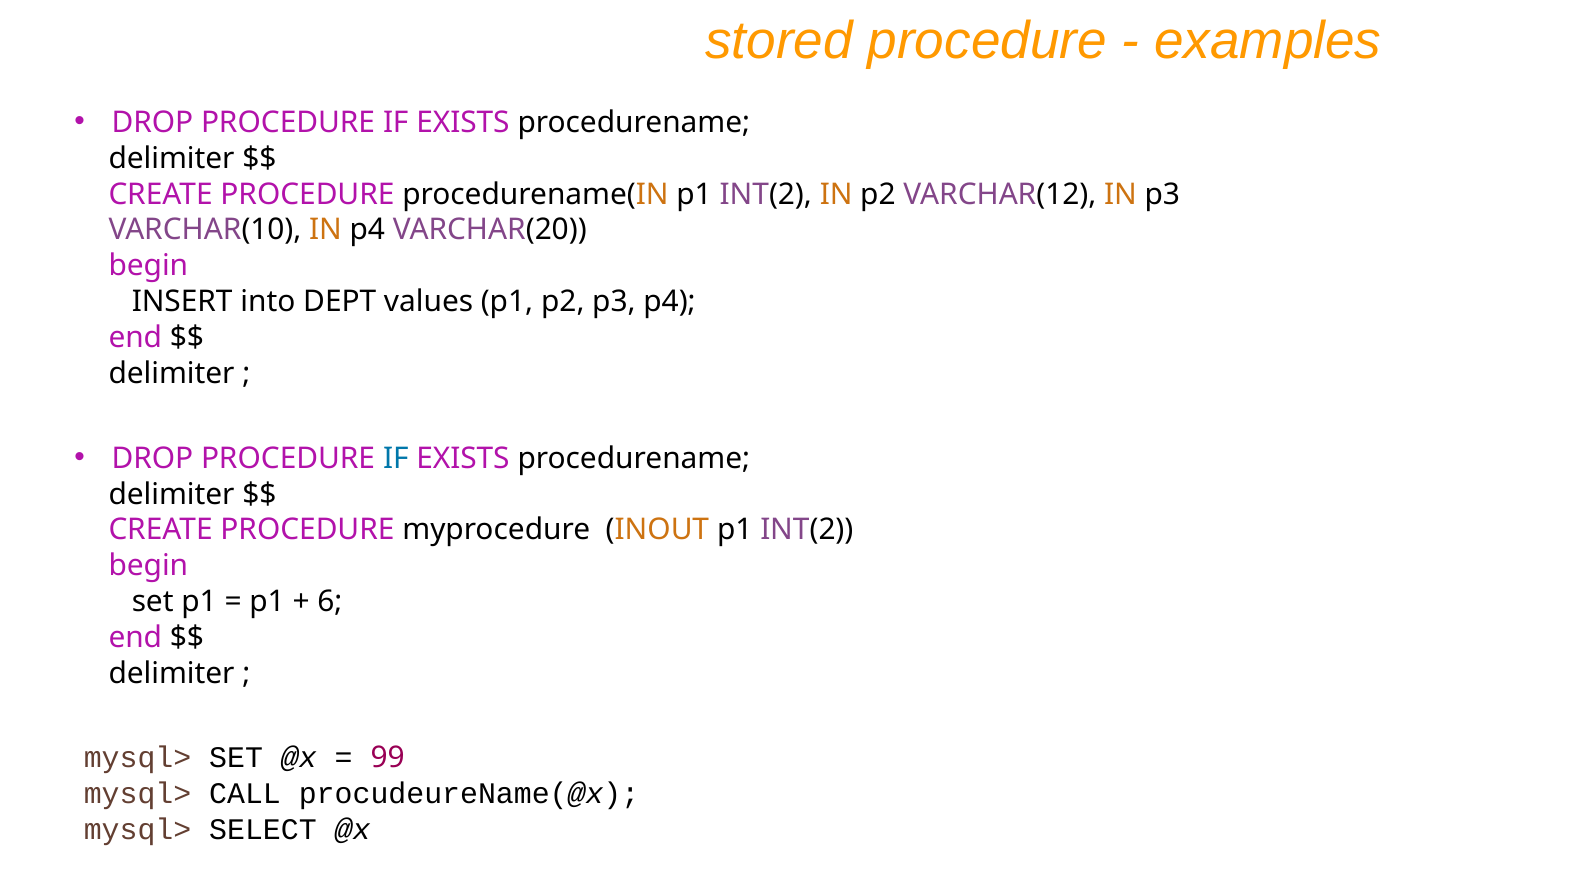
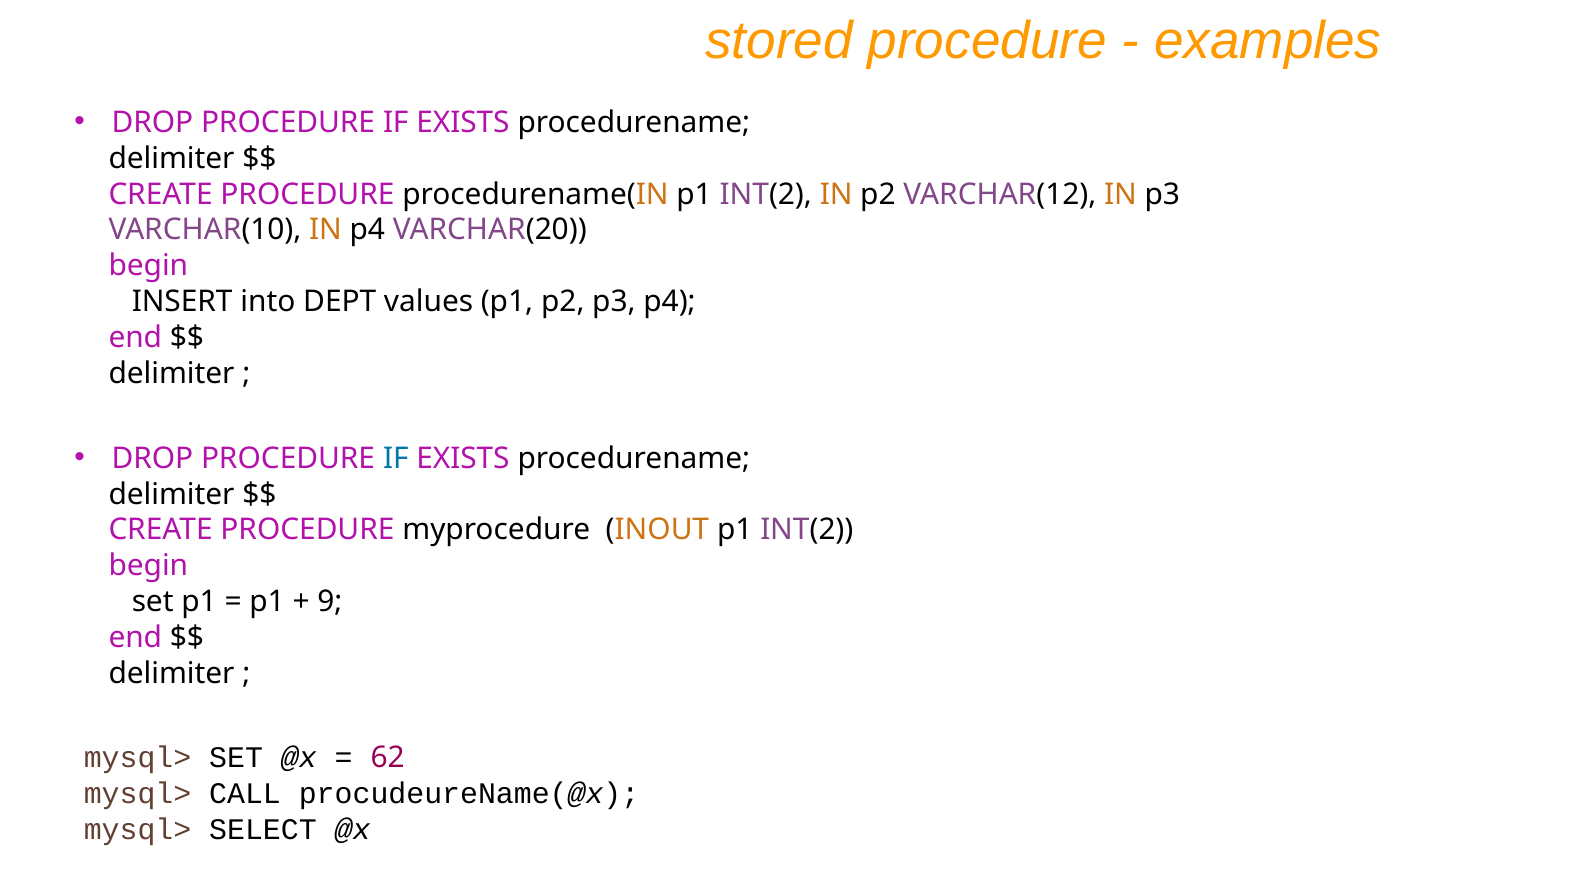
6: 6 -> 9
99: 99 -> 62
